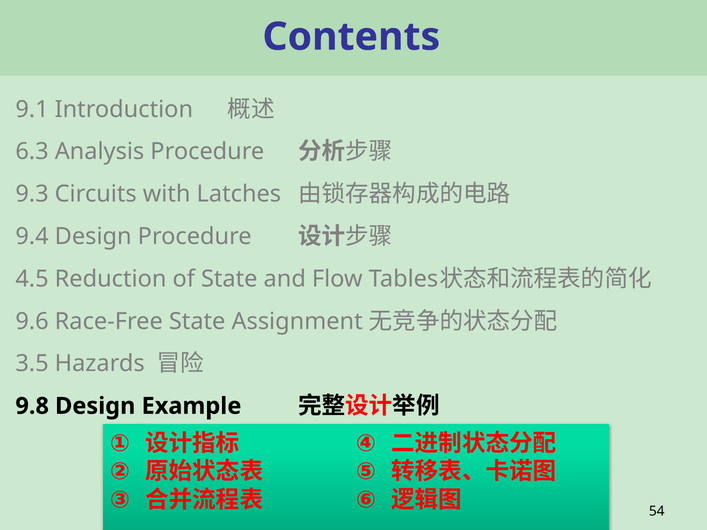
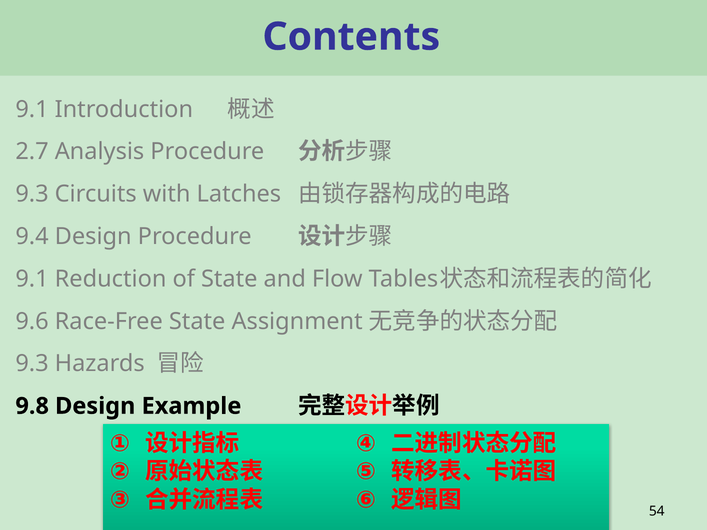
6.3: 6.3 -> 2.7
4.5 at (32, 279): 4.5 -> 9.1
3.5 at (32, 364): 3.5 -> 9.3
